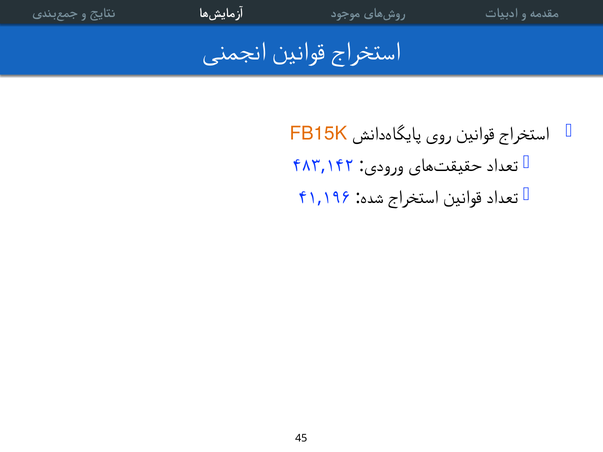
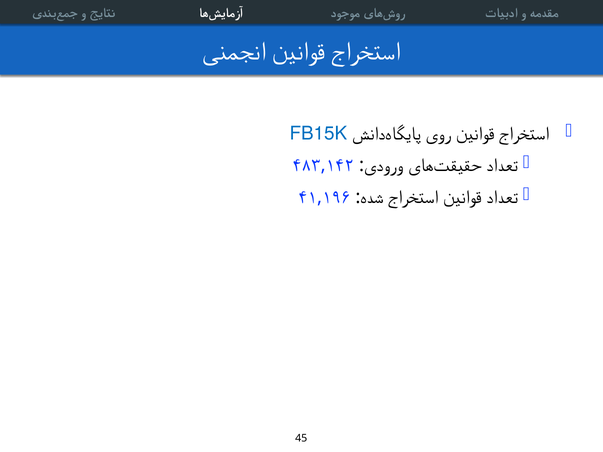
FB15K colour: orange -> blue
